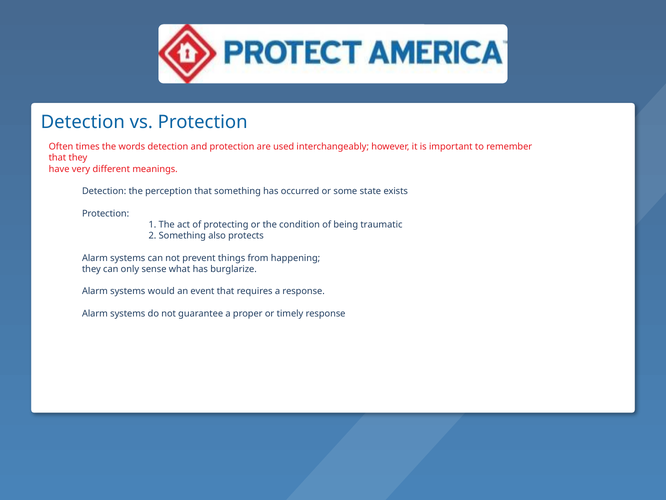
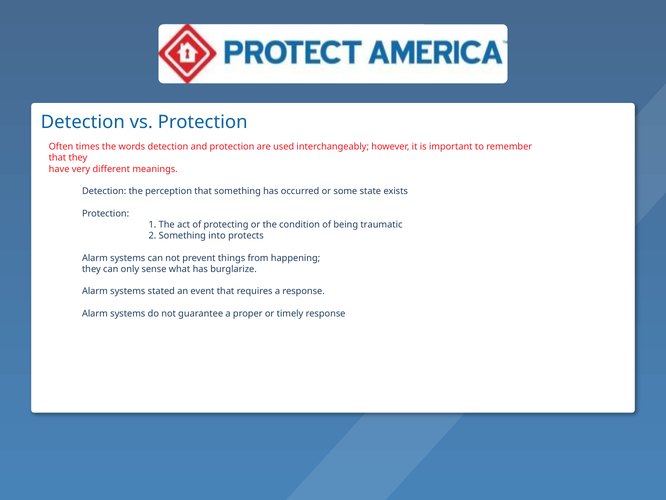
also: also -> into
would: would -> stated
